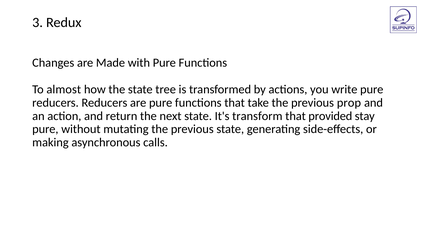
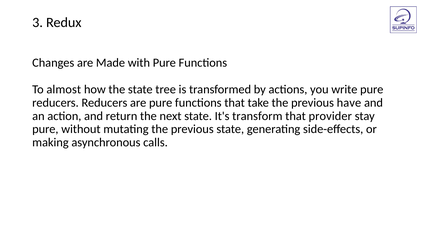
prop: prop -> have
provided: provided -> provider
